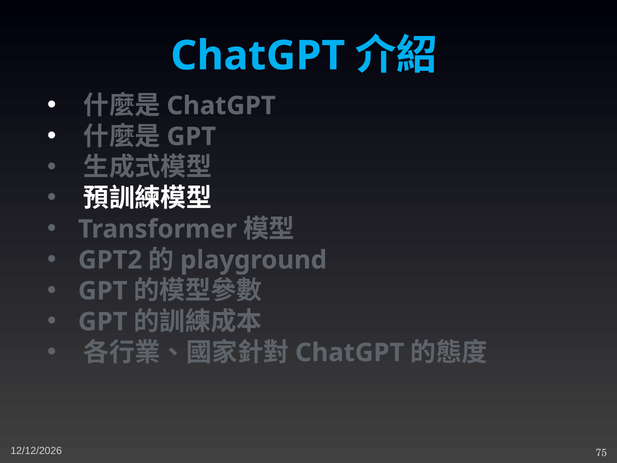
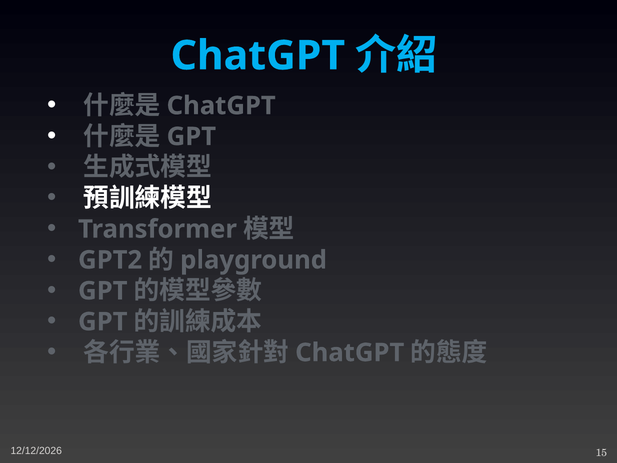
75: 75 -> 15
